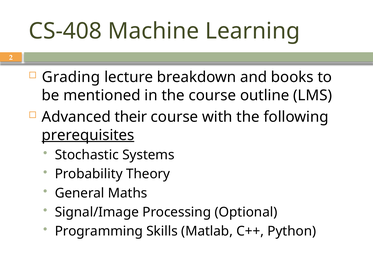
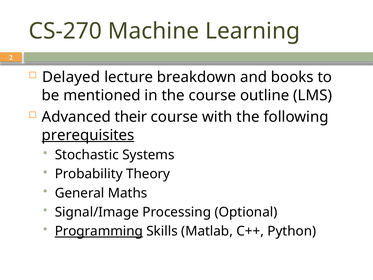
CS-408: CS-408 -> CS-270
Grading: Grading -> Delayed
Programming underline: none -> present
